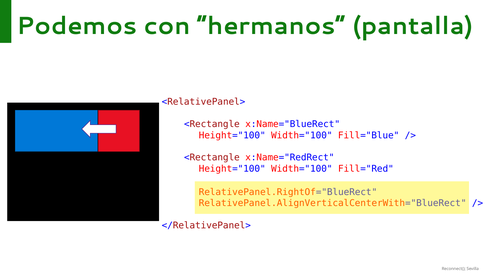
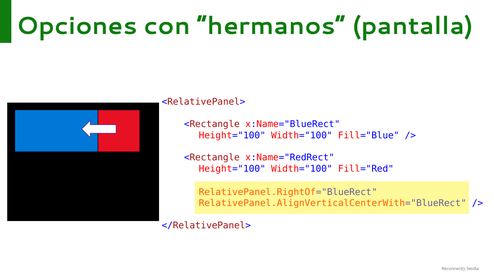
Podemos: Podemos -> Opciones
